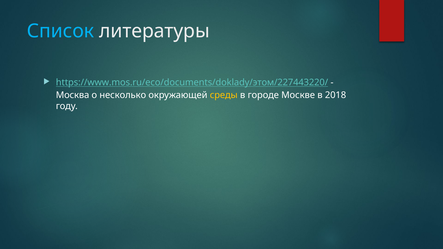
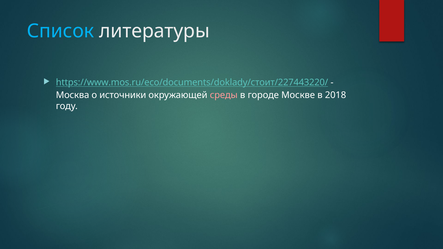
https://www.mos.ru/eco/documents/doklady/этом/227443220/: https://www.mos.ru/eco/documents/doklady/этом/227443220/ -> https://www.mos.ru/eco/documents/doklady/стоит/227443220/
несколько: несколько -> источники
среды colour: yellow -> pink
